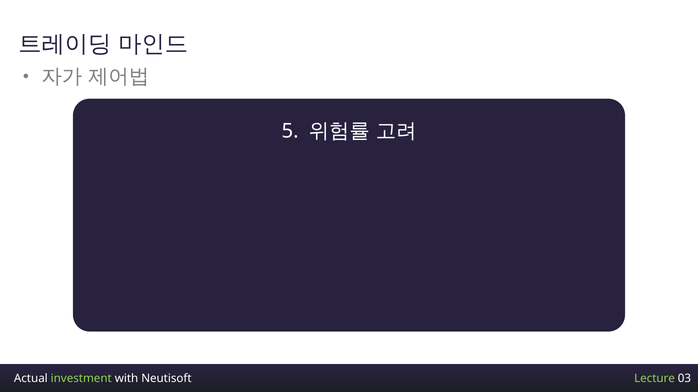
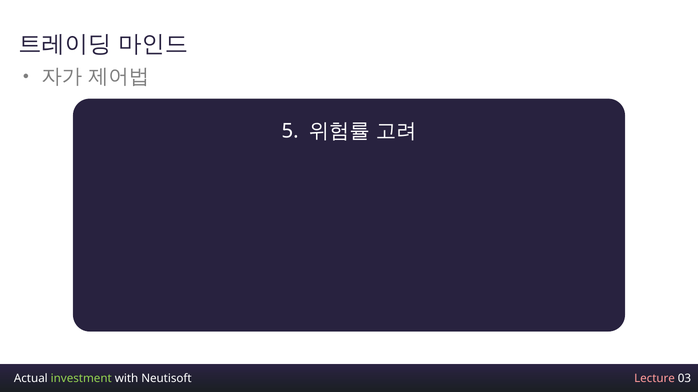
Lecture colour: light green -> pink
